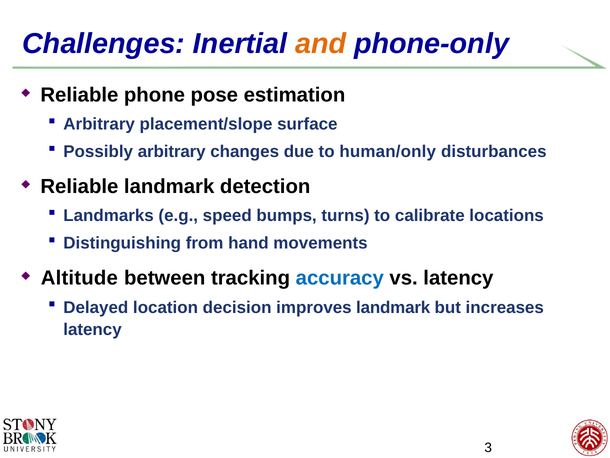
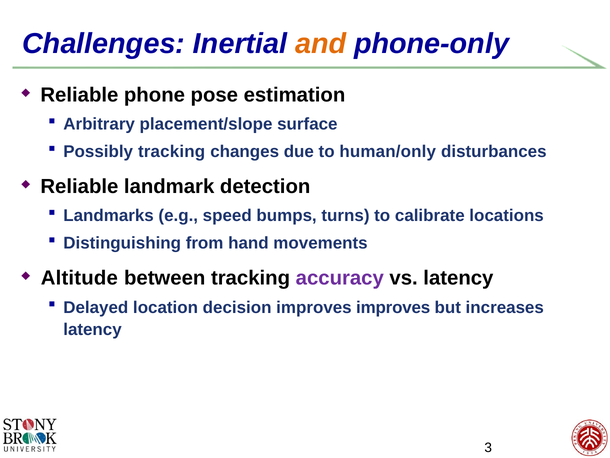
Possibly arbitrary: arbitrary -> tracking
accuracy colour: blue -> purple
improves landmark: landmark -> improves
